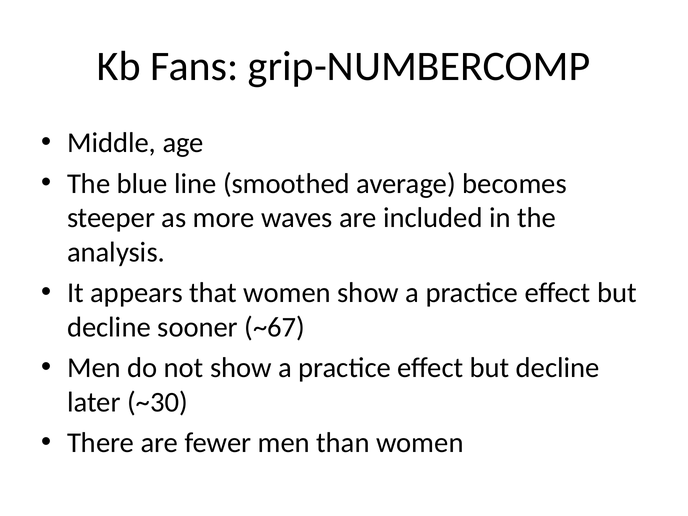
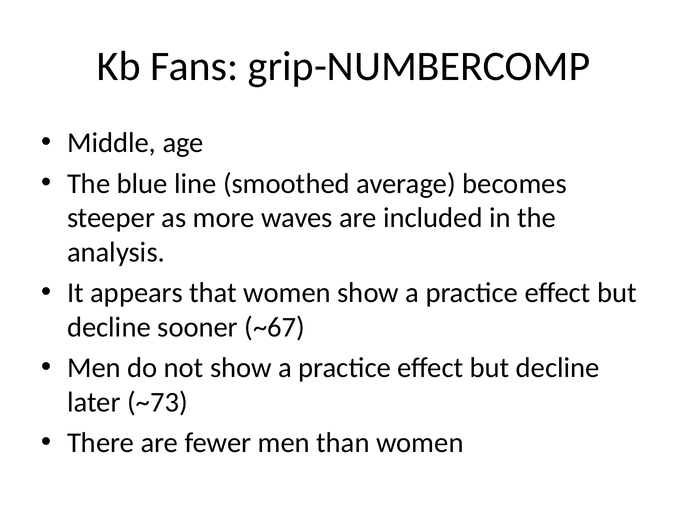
~30: ~30 -> ~73
